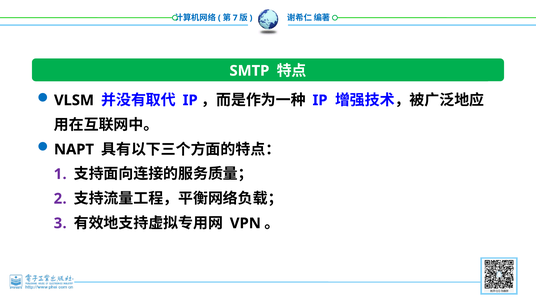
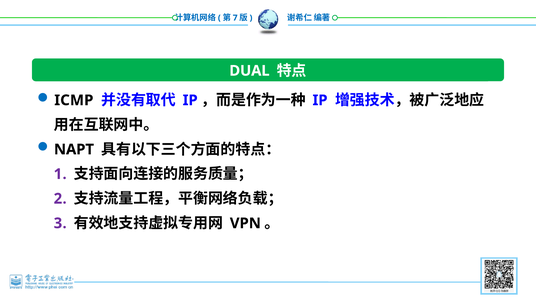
SMTP: SMTP -> DUAL
VLSM: VLSM -> ICMP
